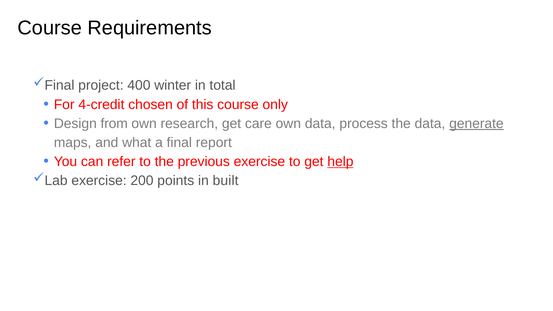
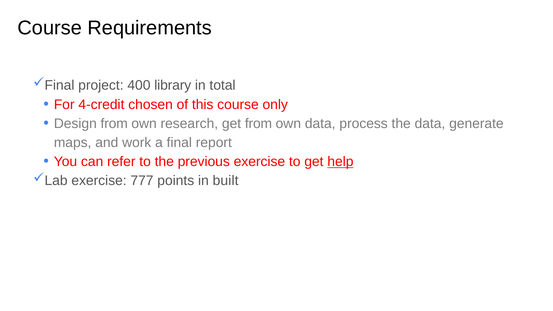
winter: winter -> library
get care: care -> from
generate underline: present -> none
what: what -> work
200: 200 -> 777
